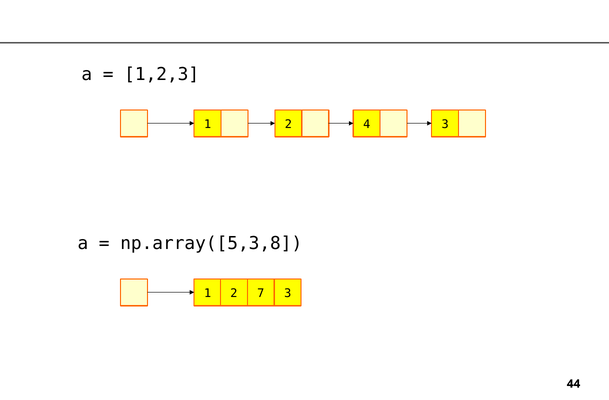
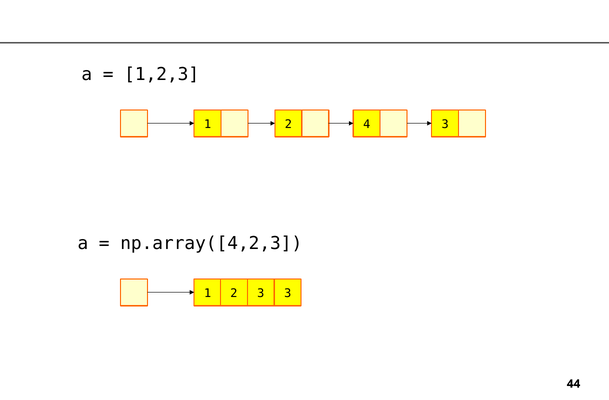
np.array([5,3,8: np.array([5,3,8 -> np.array([4,2,3
7 at (261, 293): 7 -> 3
